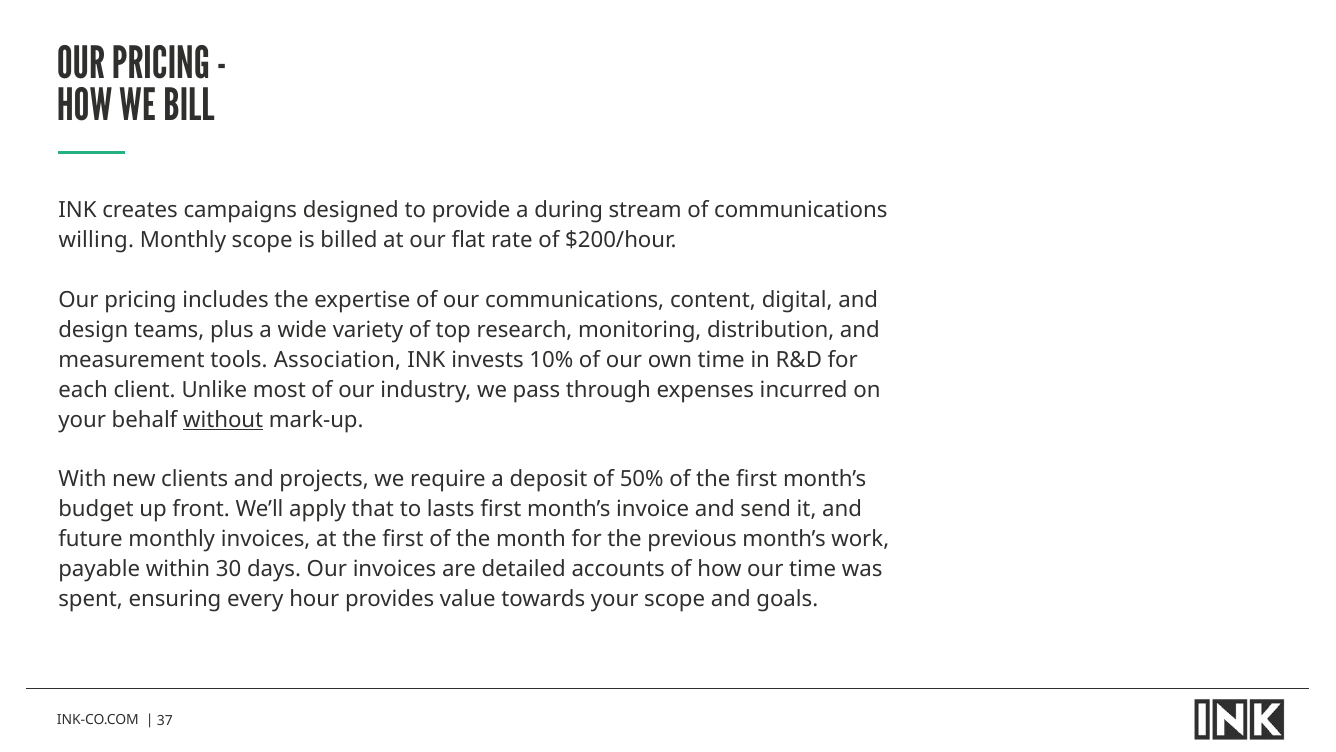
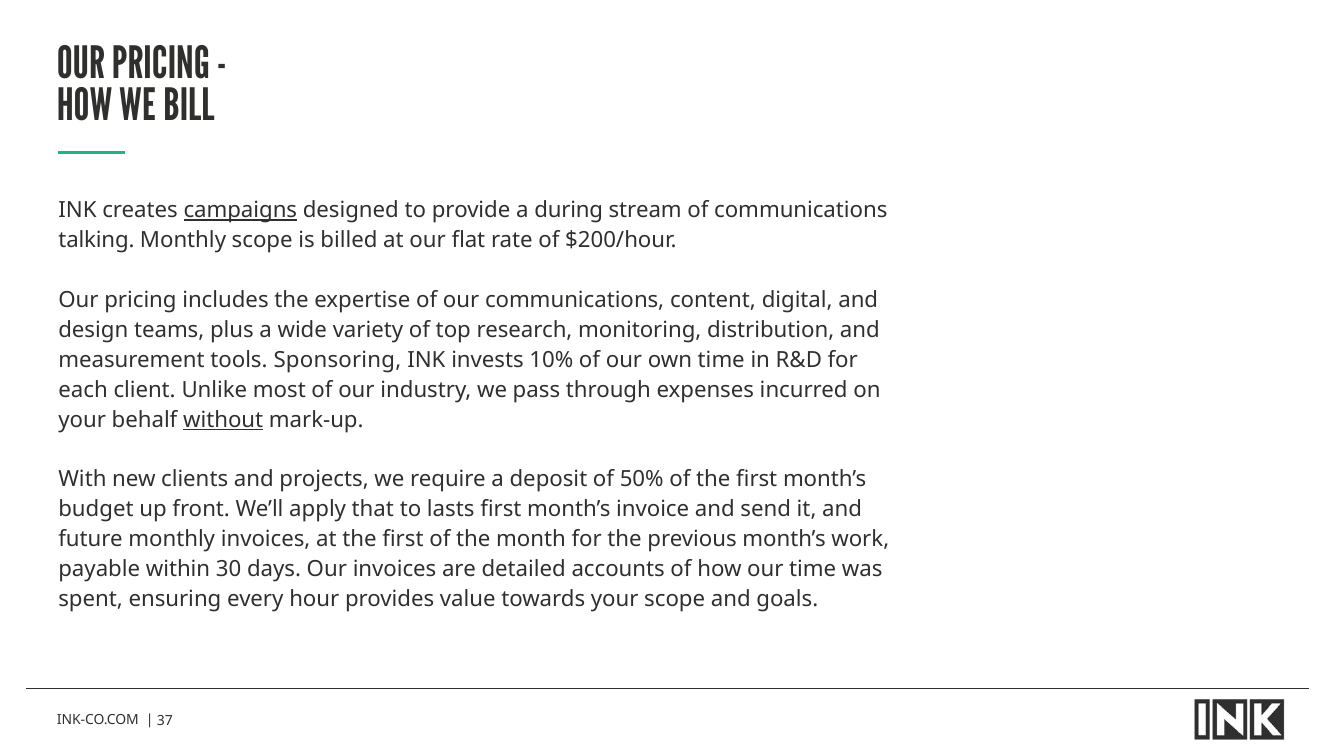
campaigns underline: none -> present
willing: willing -> talking
Association: Association -> Sponsoring
